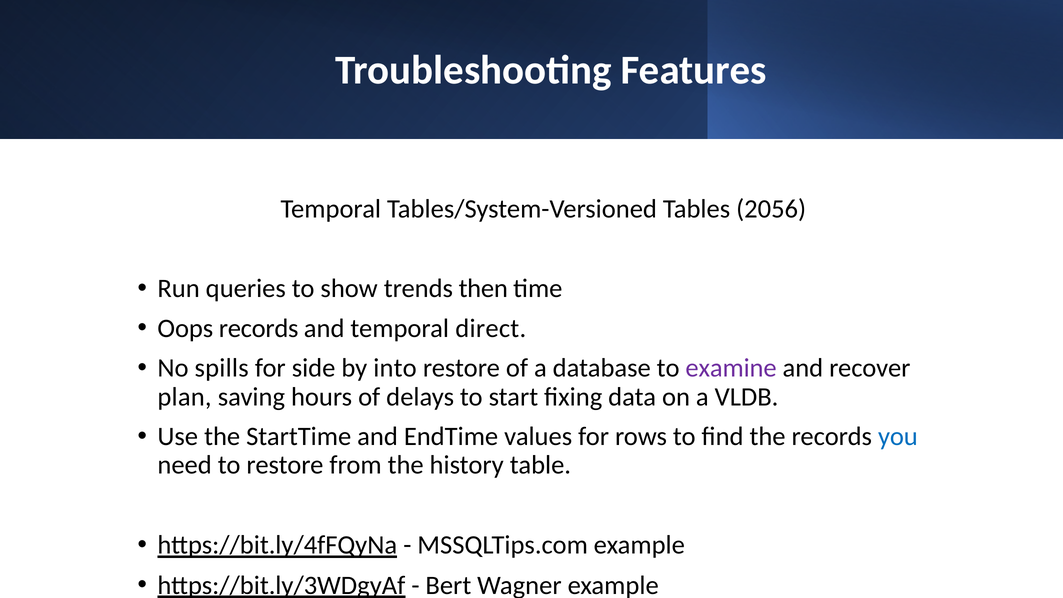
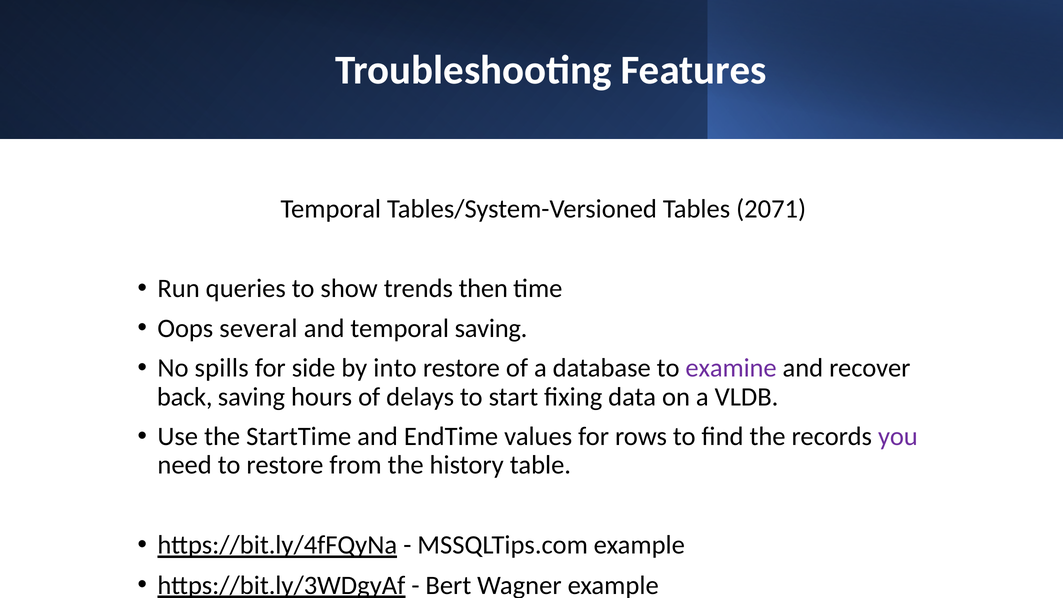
2056: 2056 -> 2071
Oops records: records -> several
temporal direct: direct -> saving
plan: plan -> back
you colour: blue -> purple
